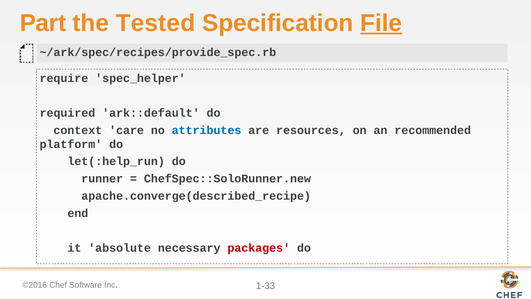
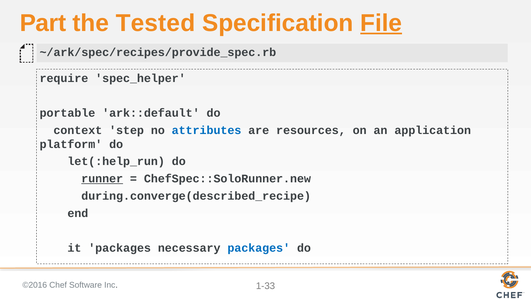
required: required -> portable
care: care -> step
recommended: recommended -> application
runner underline: none -> present
apache.converge(described_recipe: apache.converge(described_recipe -> during.converge(described_recipe
it absolute: absolute -> packages
packages at (259, 248) colour: red -> blue
